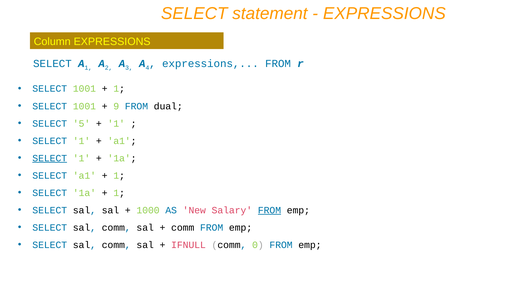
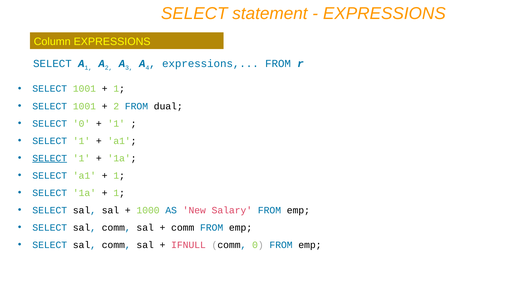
9 at (116, 106): 9 -> 2
SELECT 5: 5 -> 0
FROM at (269, 210) underline: present -> none
